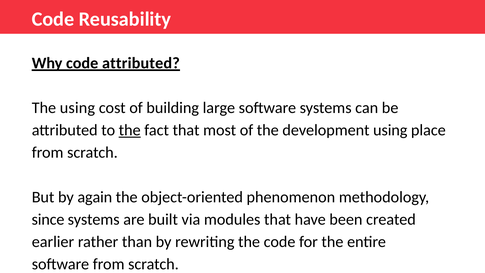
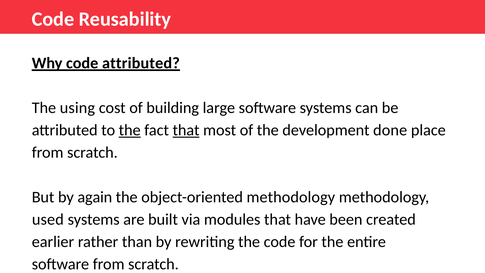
that at (186, 130) underline: none -> present
development using: using -> done
object-oriented phenomenon: phenomenon -> methodology
since: since -> used
